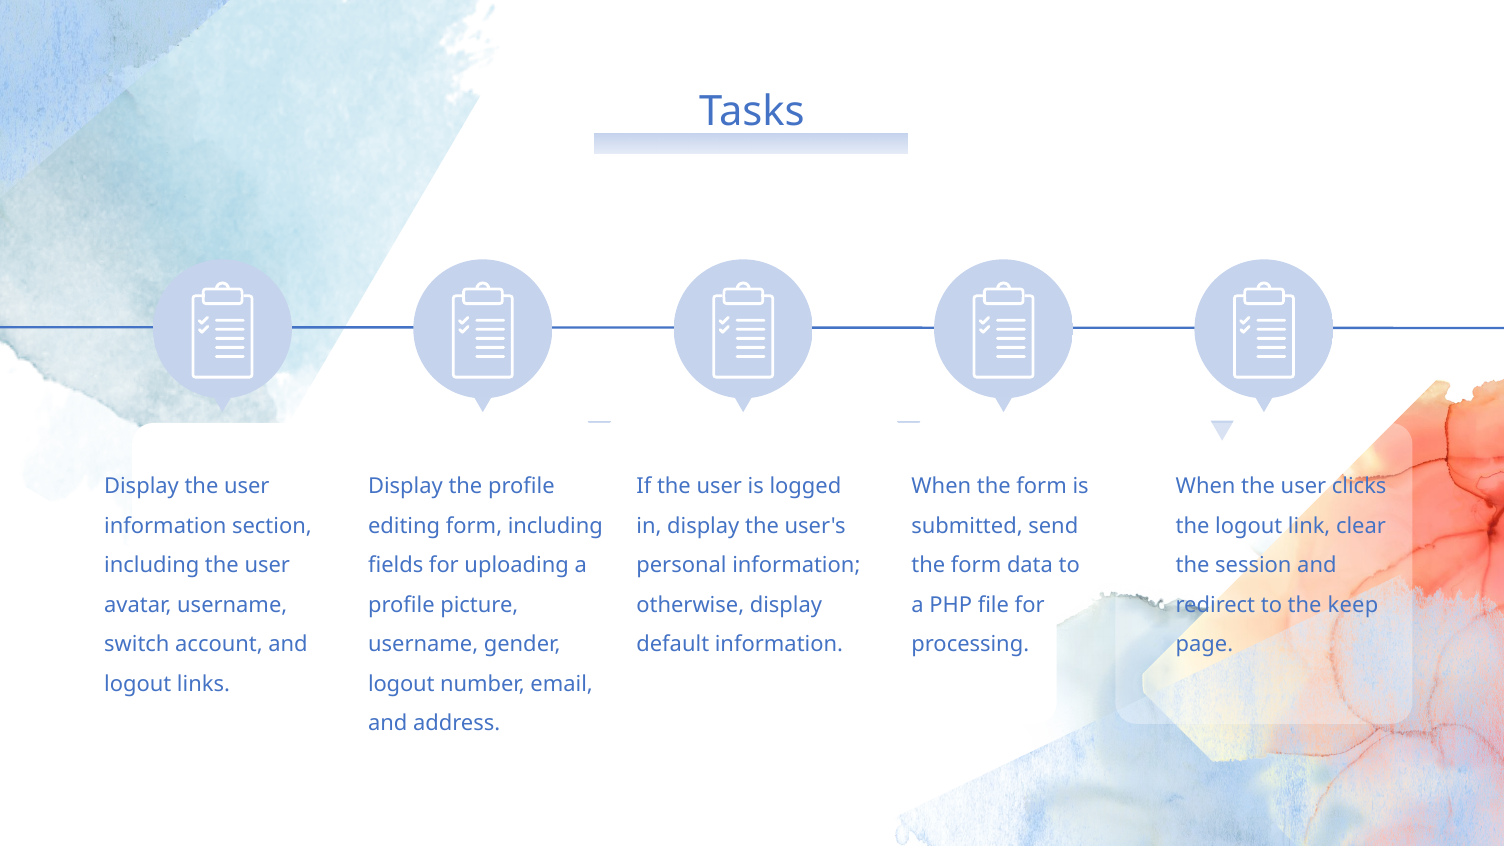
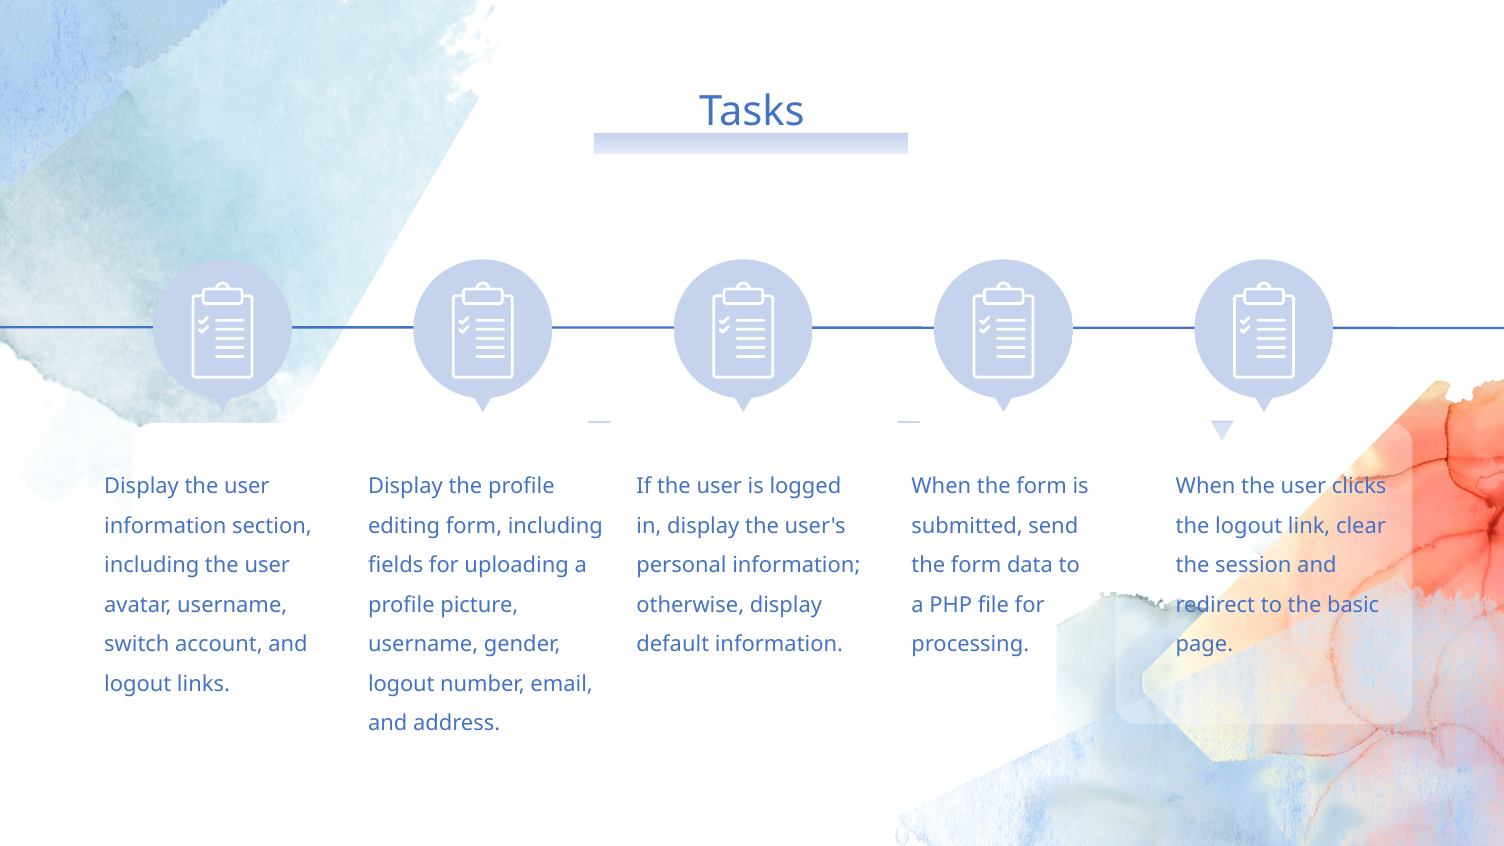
keep: keep -> basic
